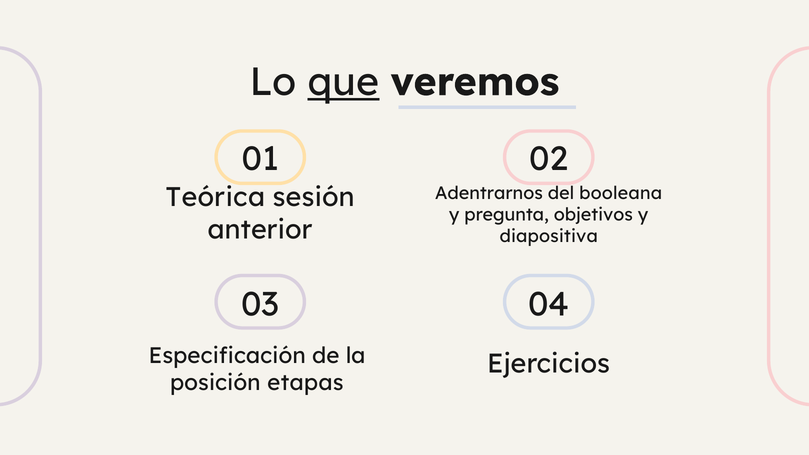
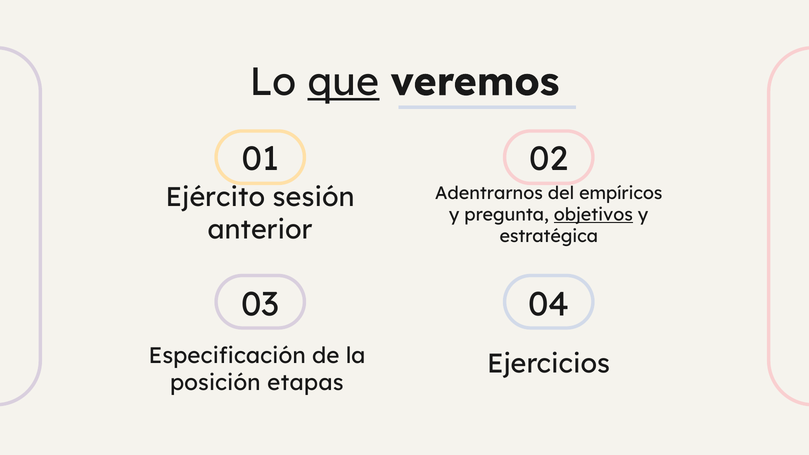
booleana: booleana -> empíricos
Teórica: Teórica -> Ejército
objetivos underline: none -> present
diapositiva: diapositiva -> estratégica
